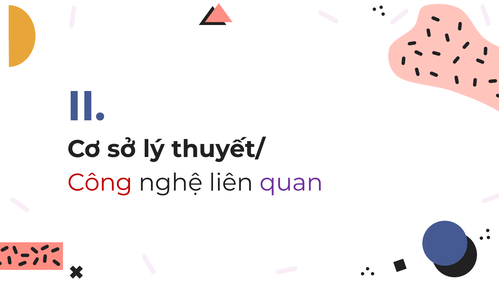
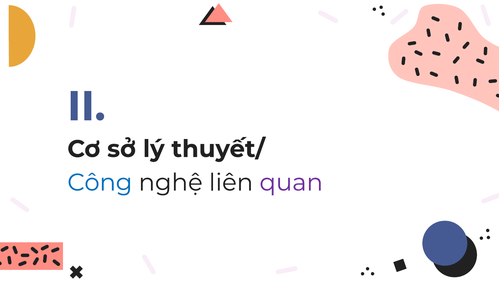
Công colour: red -> blue
